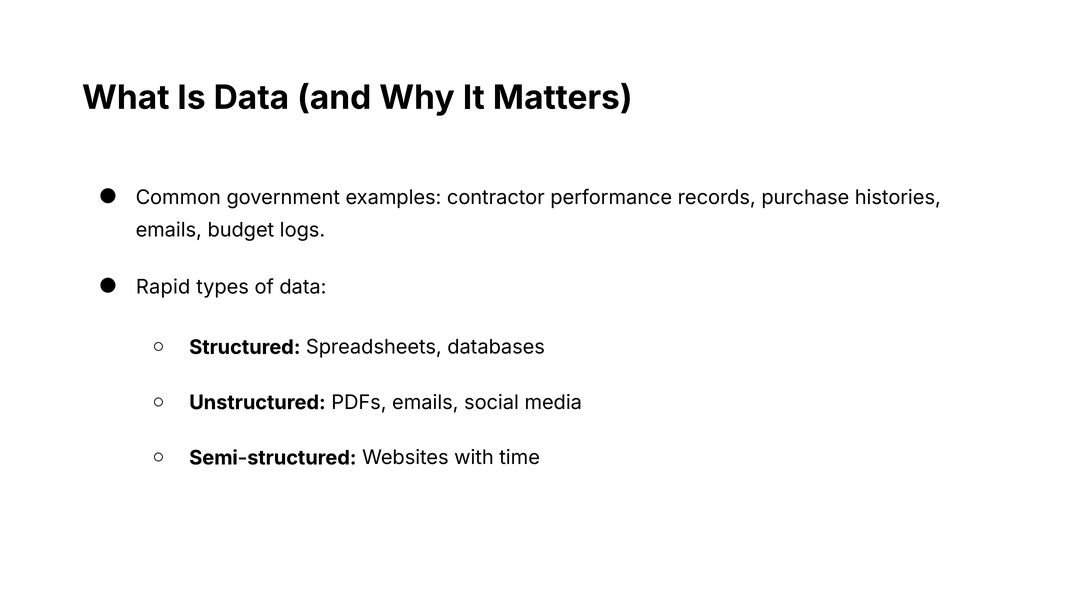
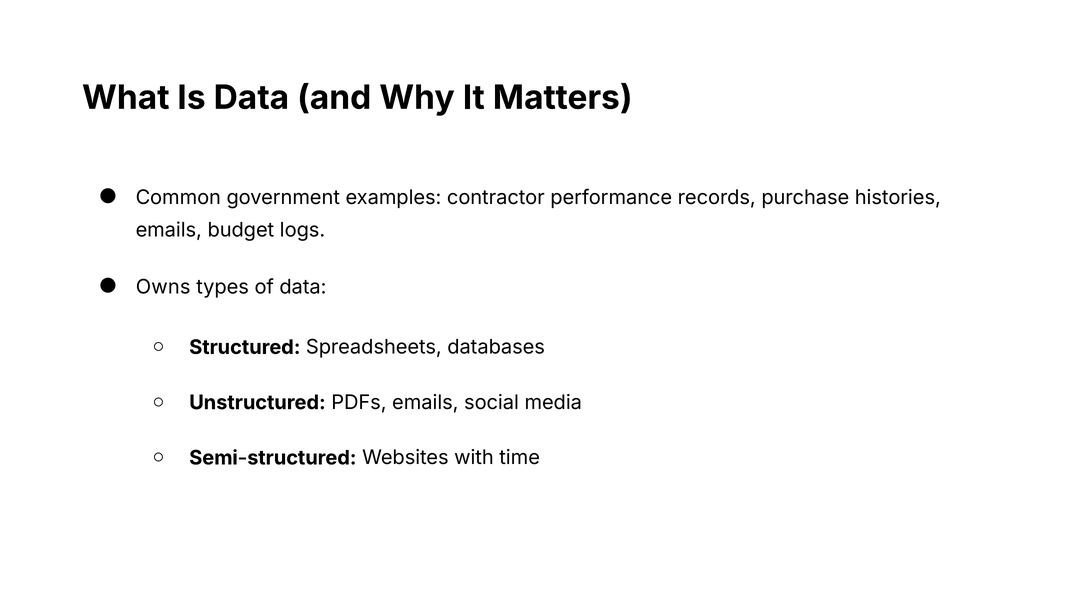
Rapid: Rapid -> Owns
